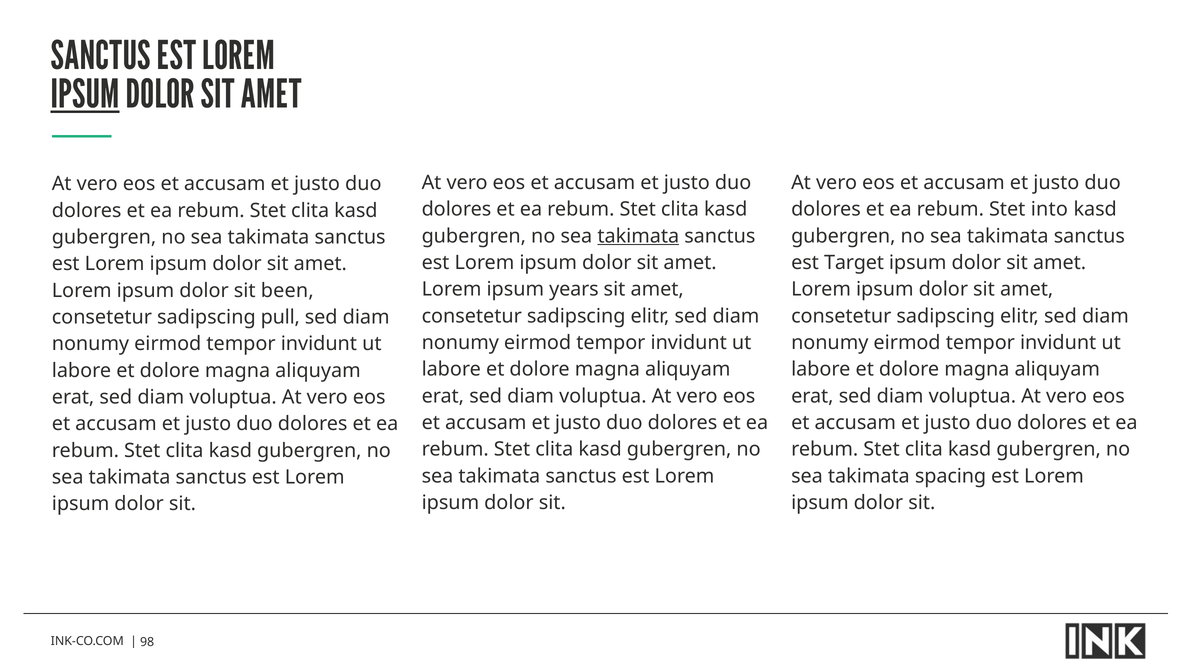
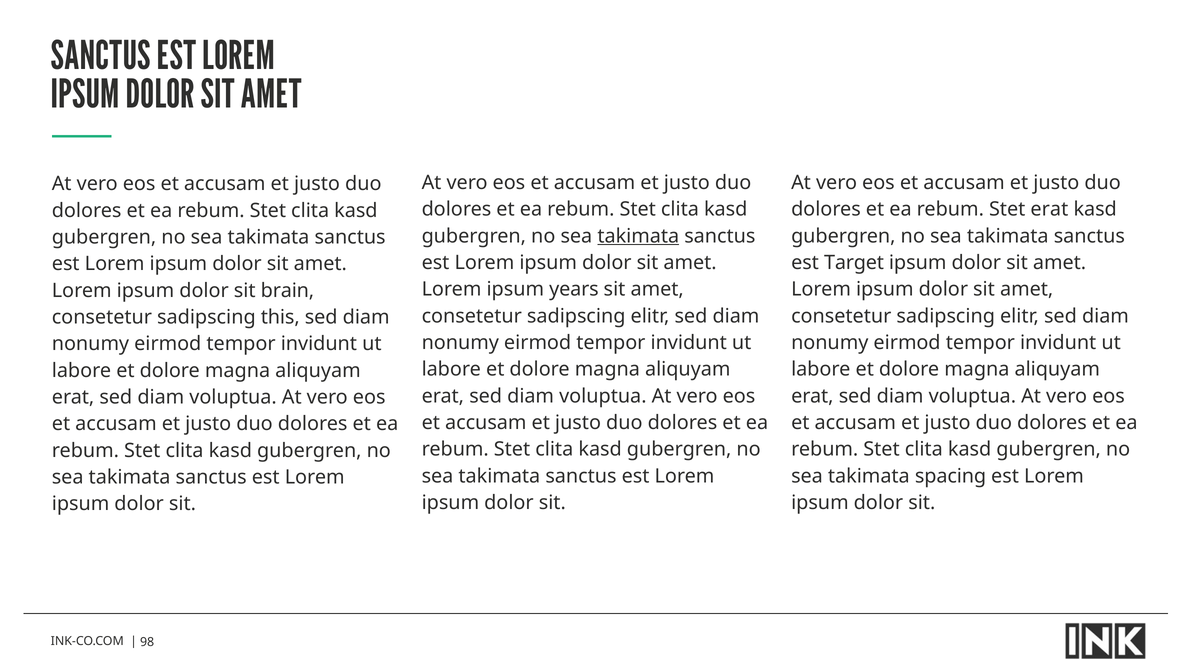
IPSUM at (85, 95) underline: present -> none
Stet into: into -> erat
been: been -> brain
pull: pull -> this
